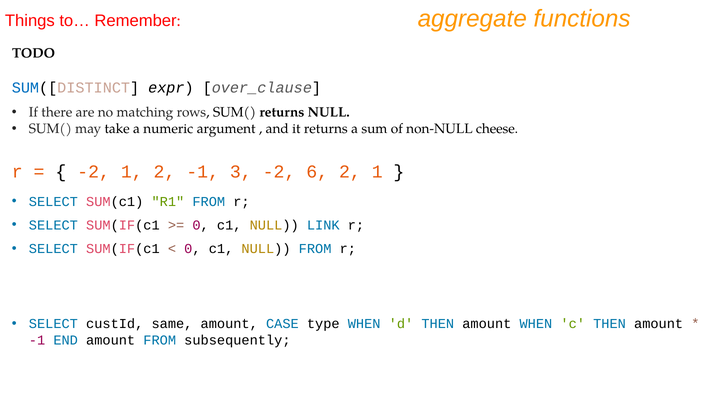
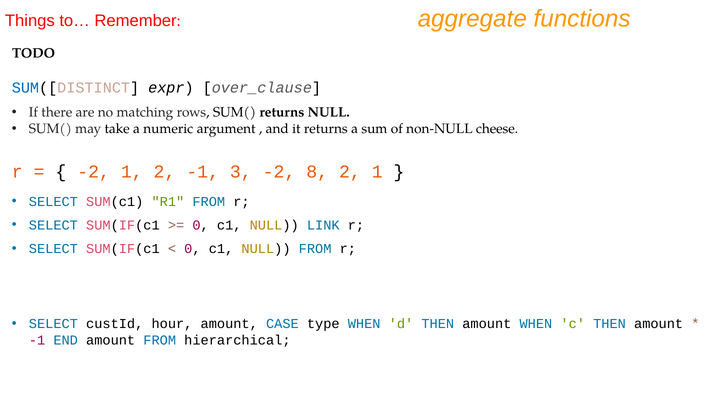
6: 6 -> 8
same: same -> hour
subsequently: subsequently -> hierarchical
